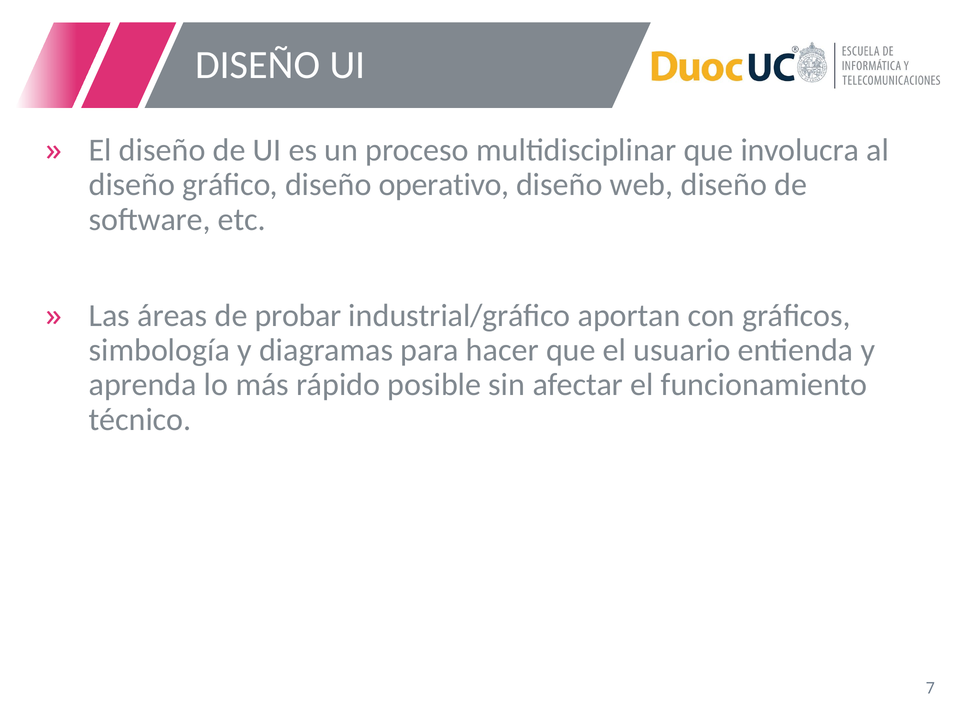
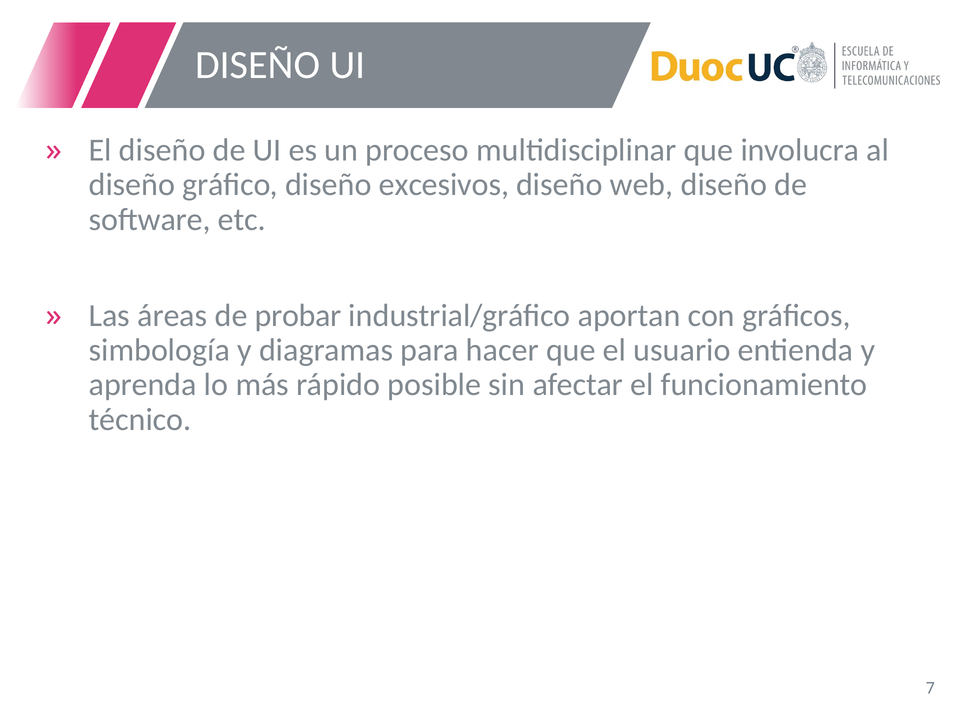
operativo: operativo -> excesivos
